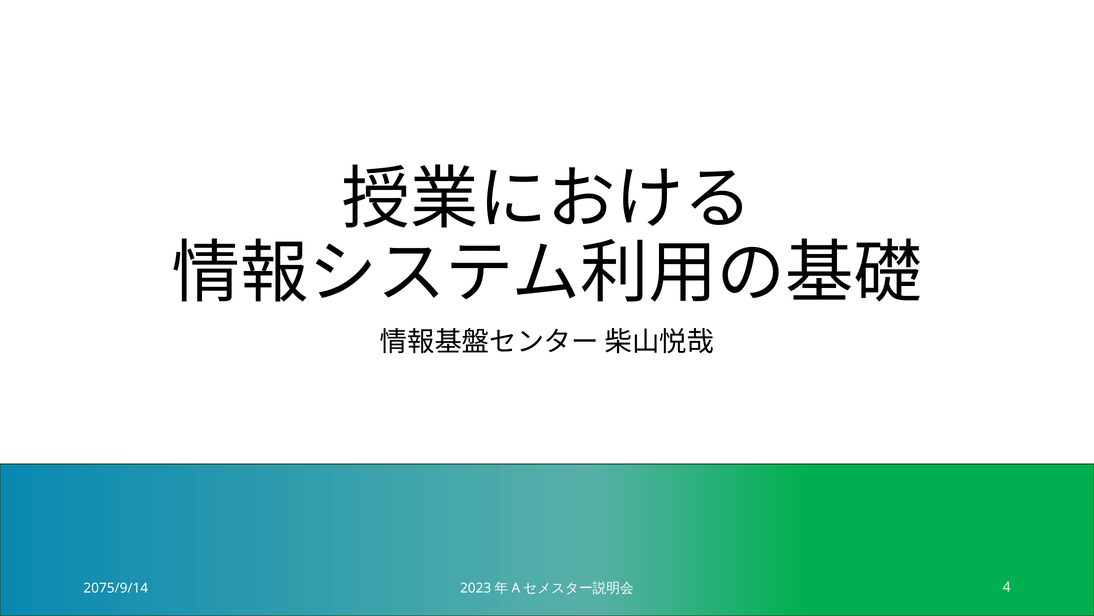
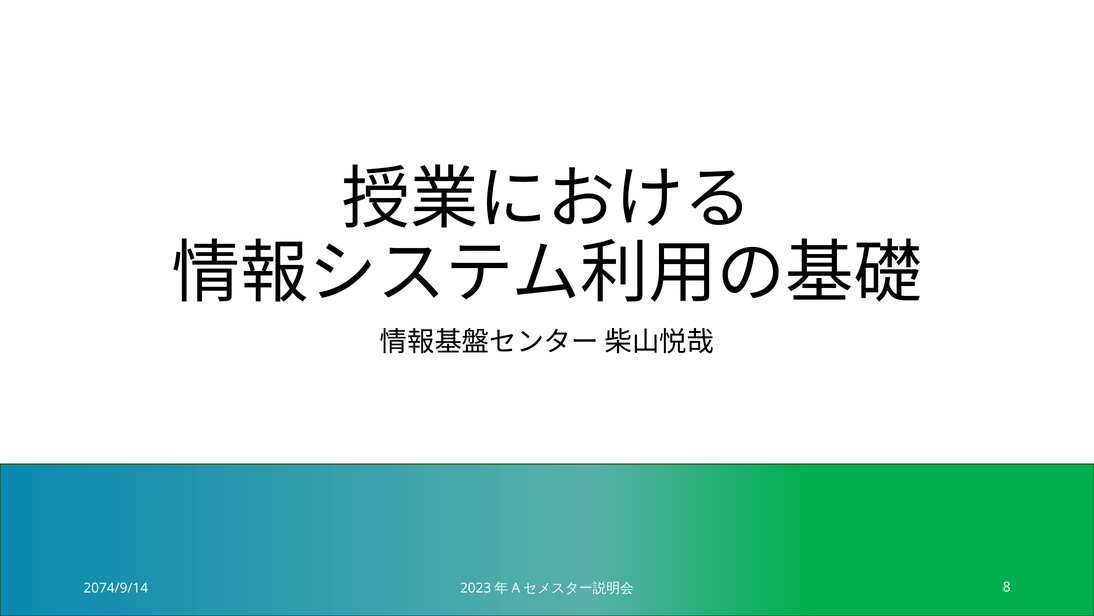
2075/9/14: 2075/9/14 -> 2074/9/14
4: 4 -> 8
